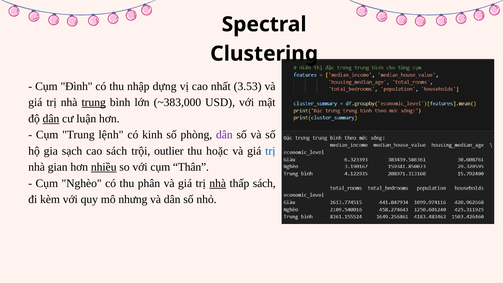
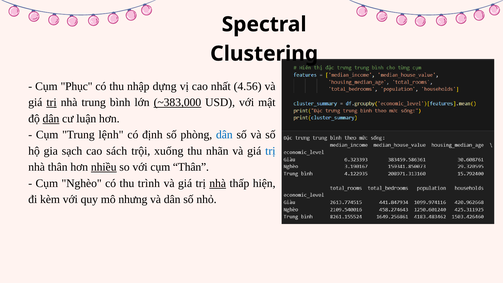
Đình: Đình -> Phục
3.53: 3.53 -> 4.56
trị at (52, 103) underline: none -> present
trung at (94, 103) underline: present -> none
~383,000 underline: none -> present
kinh: kinh -> định
dân at (224, 135) colour: purple -> blue
outlier: outlier -> xuống
hoặc: hoặc -> nhãn
nhà gian: gian -> thân
phân: phân -> trình
thấp sách: sách -> hiện
